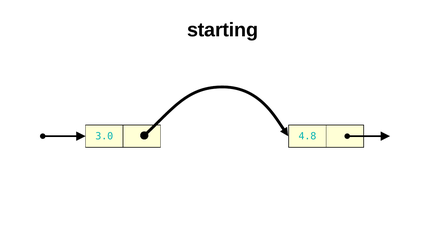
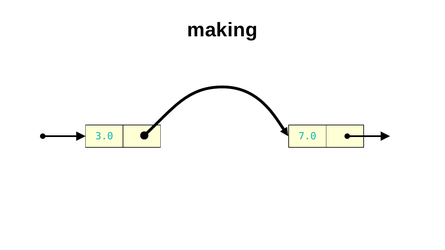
starting: starting -> making
4.8: 4.8 -> 7.0
